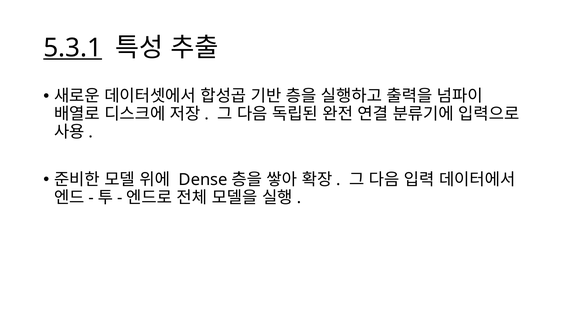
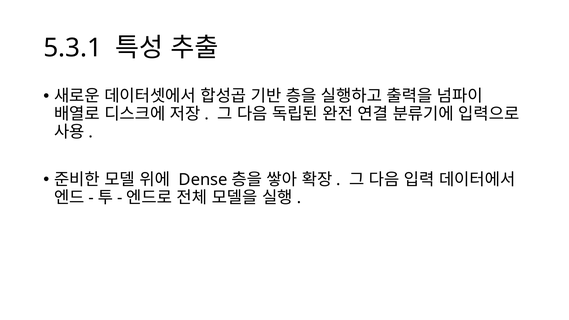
5.3.1 underline: present -> none
